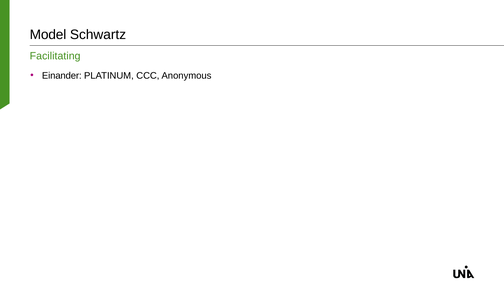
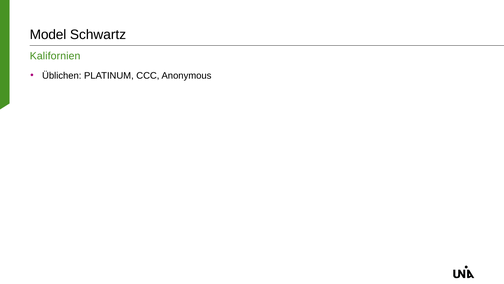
Facilitating: Facilitating -> Kalifornien
Einander: Einander -> Üblichen
